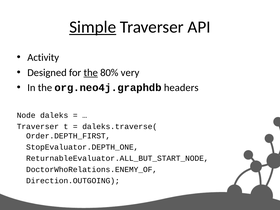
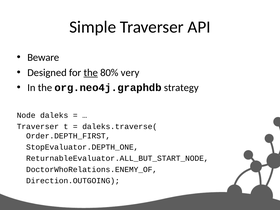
Simple underline: present -> none
Activity: Activity -> Beware
headers: headers -> strategy
